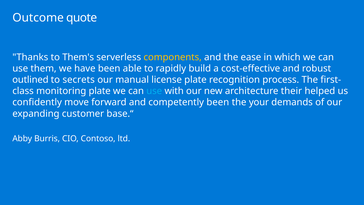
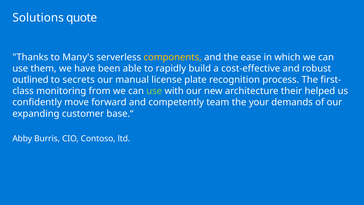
Outcome: Outcome -> Solutions
Them's: Them's -> Many's
monitoring plate: plate -> from
use at (154, 91) colour: light blue -> light green
competently been: been -> team
